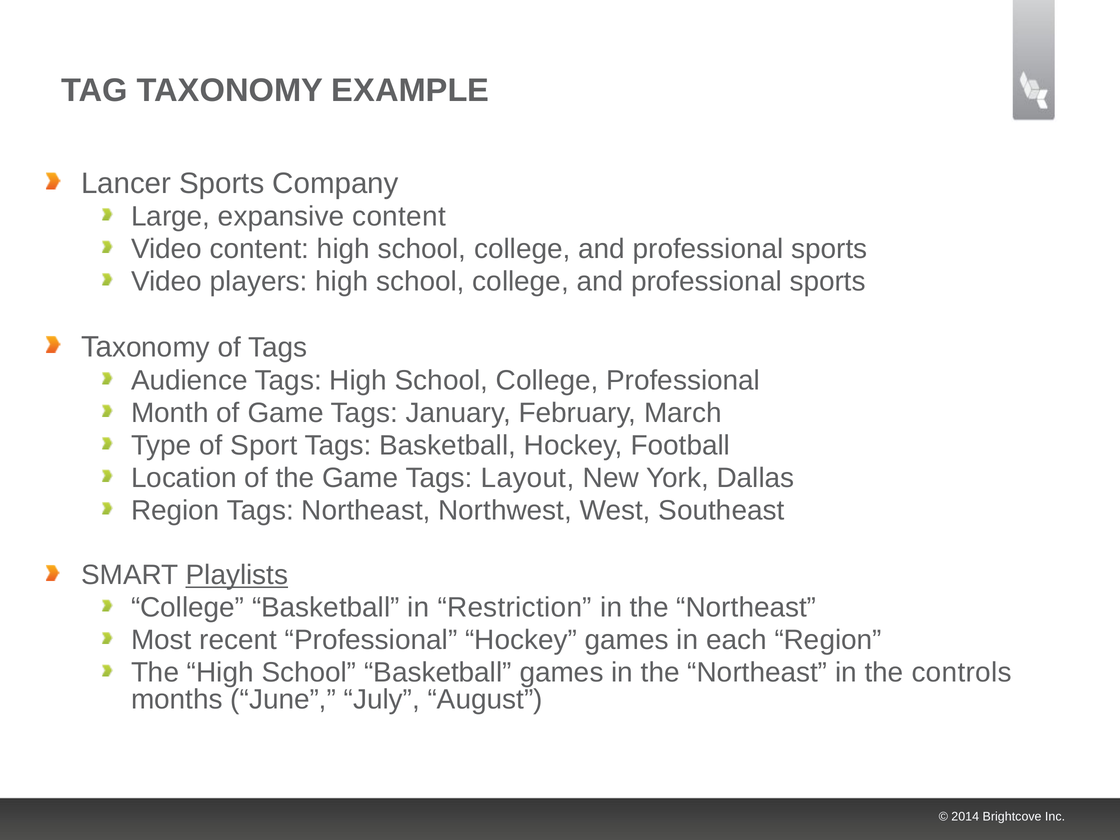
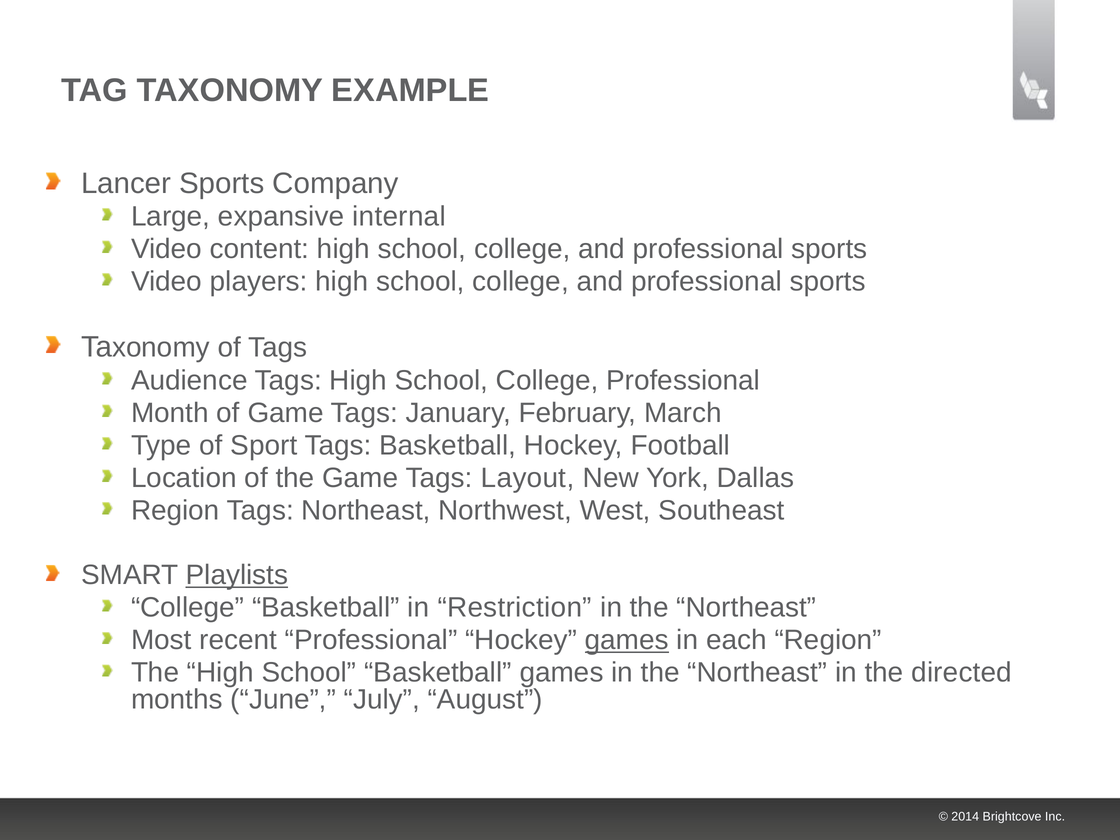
expansive content: content -> internal
games at (627, 640) underline: none -> present
controls: controls -> directed
